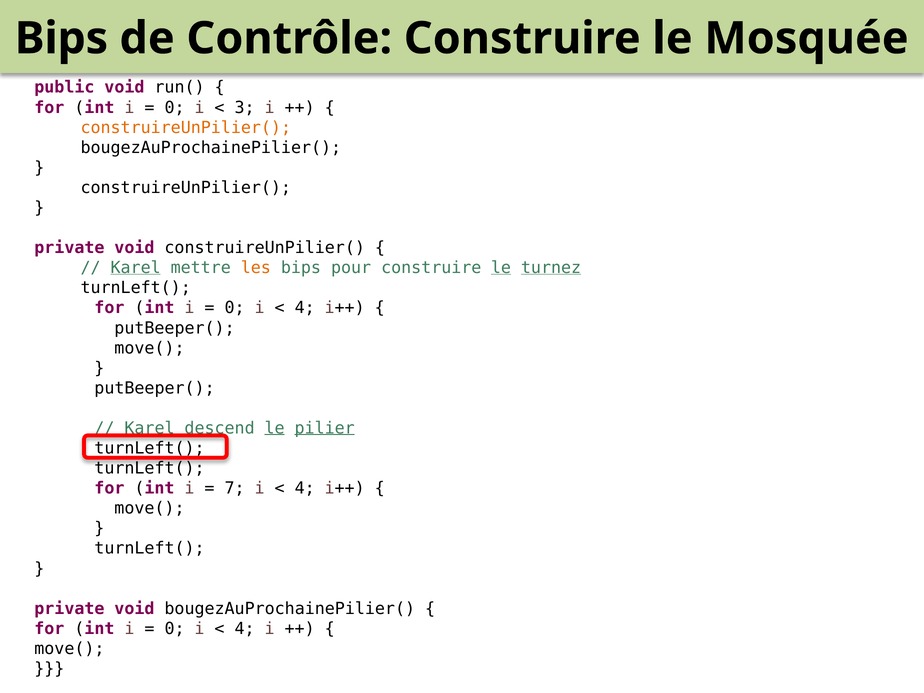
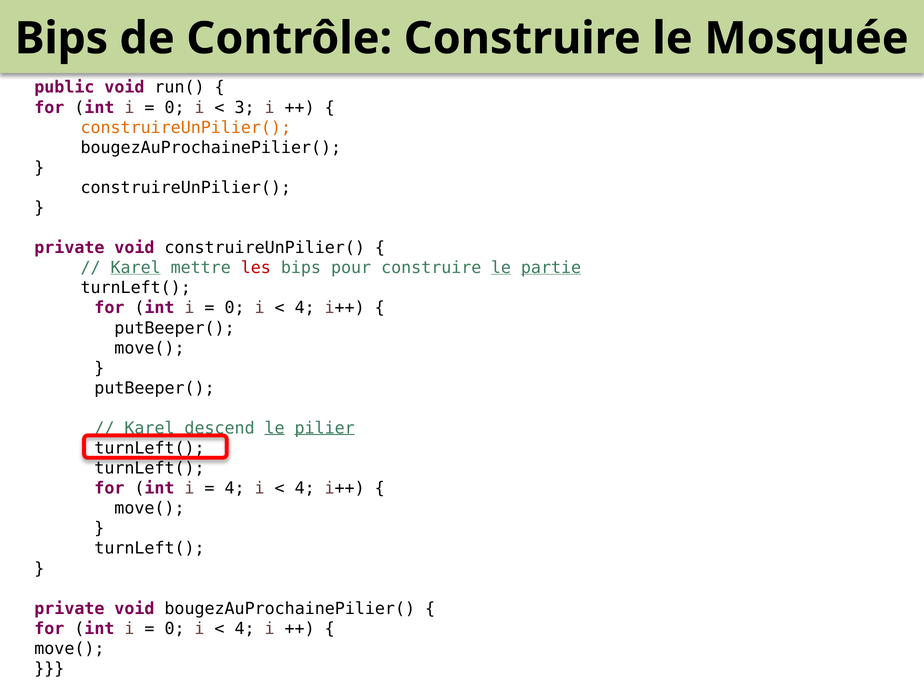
les colour: orange -> red
turnez: turnez -> partie
7 at (235, 488): 7 -> 4
